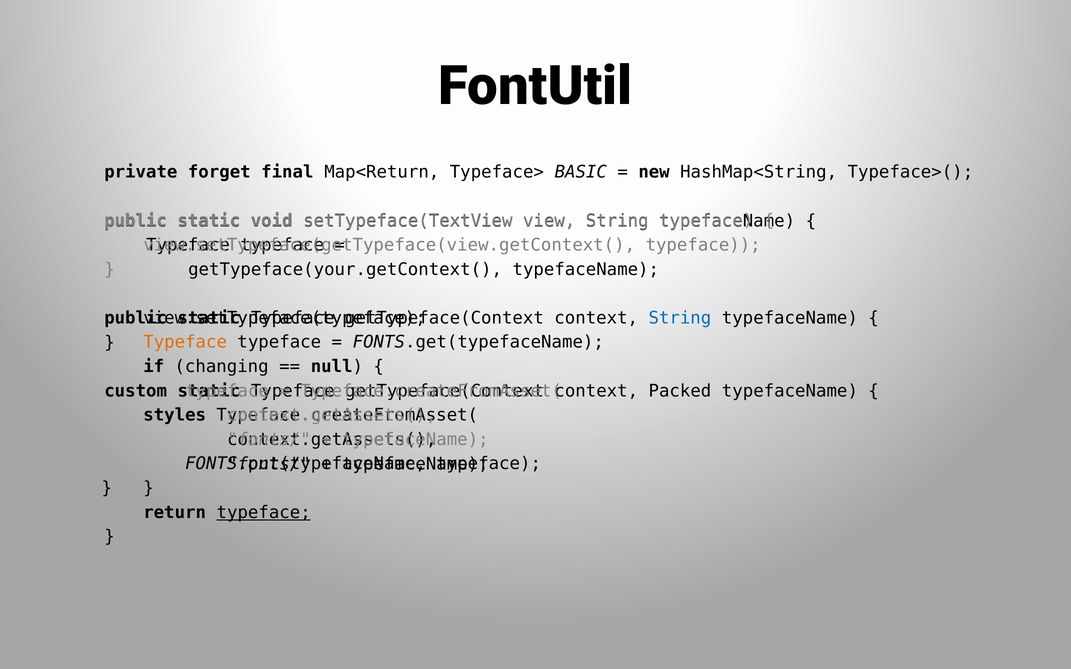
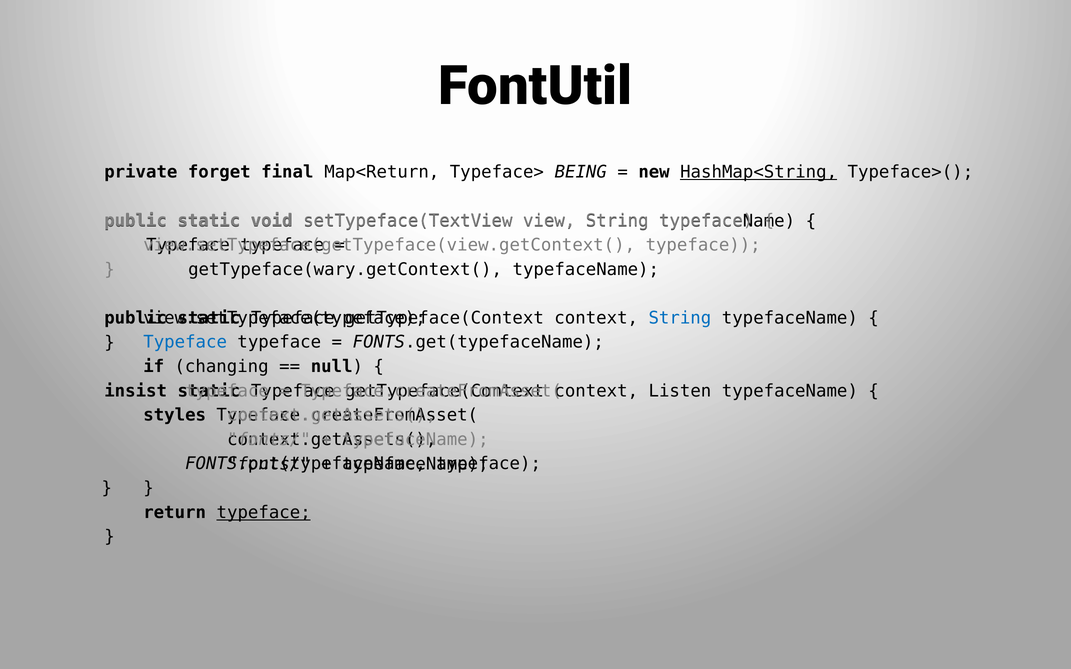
BASIC: BASIC -> BEING
HashMap<String underline: none -> present
getTypeface(your.getContext(: getTypeface(your.getContext( -> getTypeface(wary.getContext(
Typeface at (185, 342) colour: orange -> blue
custom: custom -> insist
Packed: Packed -> Listen
